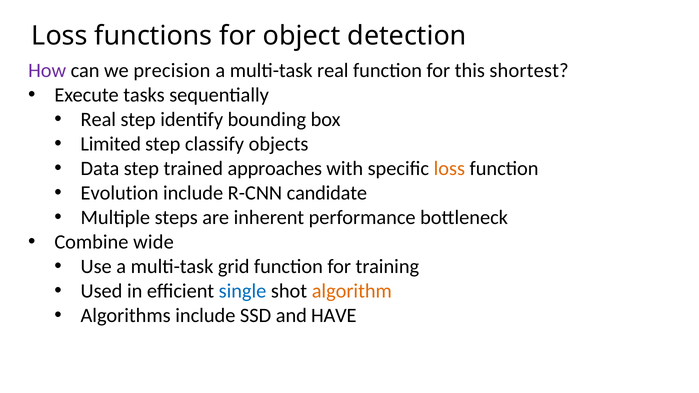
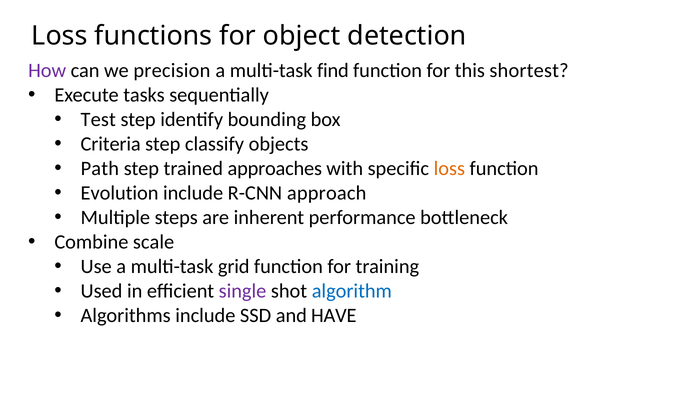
multi-task real: real -> find
Real at (98, 120): Real -> Test
Limited: Limited -> Criteria
Data: Data -> Path
candidate: candidate -> approach
wide: wide -> scale
single colour: blue -> purple
algorithm colour: orange -> blue
